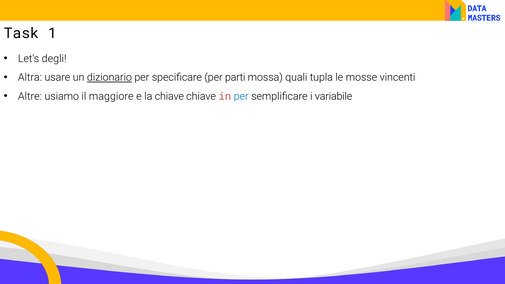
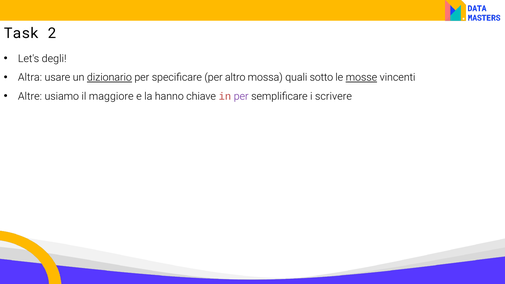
1: 1 -> 2
parti: parti -> altro
tupla: tupla -> sotto
mosse underline: none -> present
la chiave: chiave -> hanno
per at (241, 96) colour: blue -> purple
variabile: variabile -> scrivere
